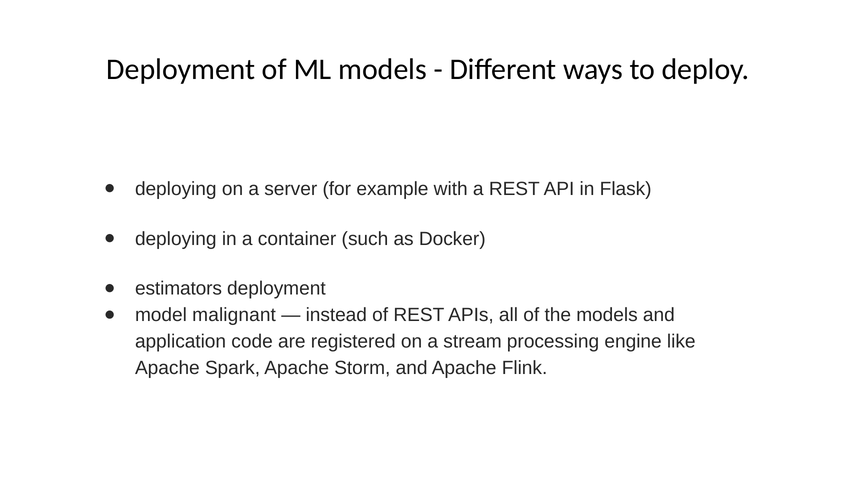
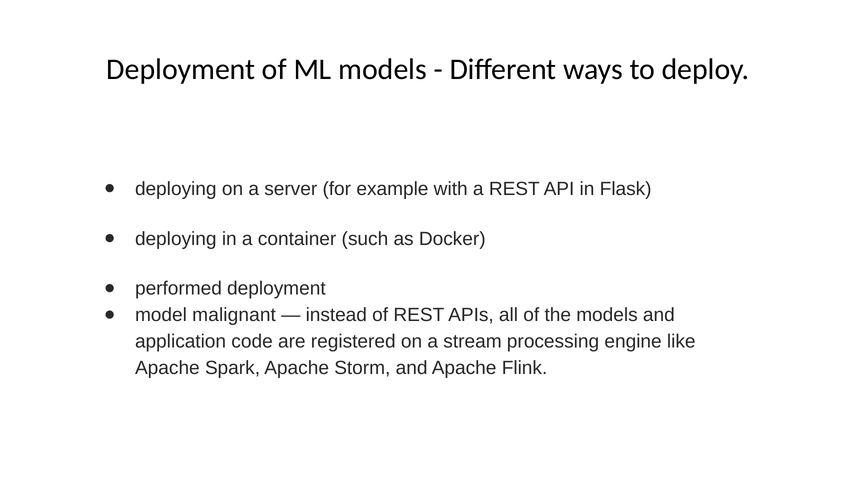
estimators: estimators -> performed
